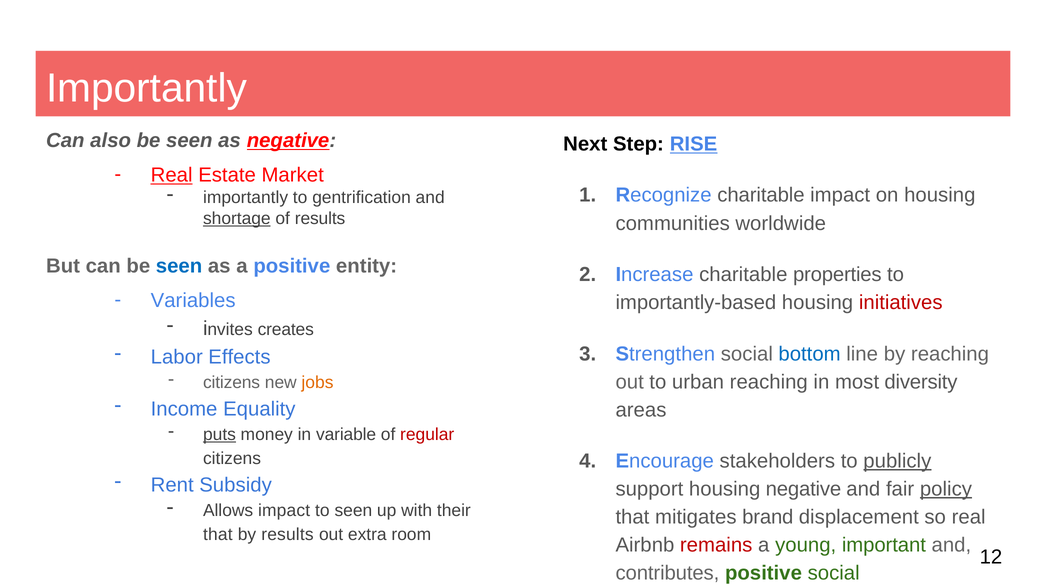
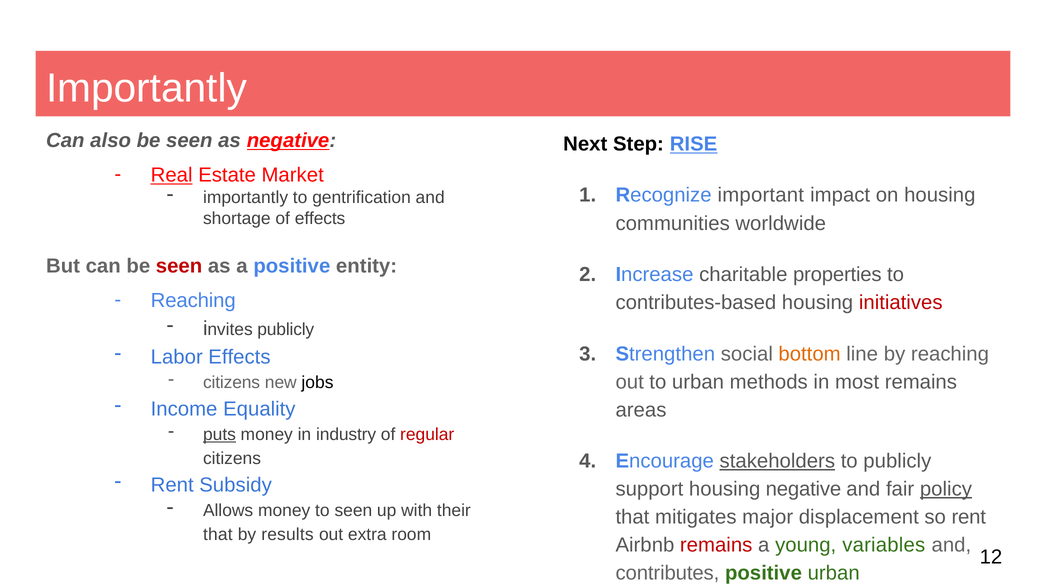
Recognize charitable: charitable -> important
shortage underline: present -> none
of results: results -> effects
seen at (179, 266) colour: blue -> red
Variables at (193, 301): Variables -> Reaching
importantly-based: importantly-based -> contributes-based
invites creates: creates -> publicly
bottom colour: blue -> orange
urban reaching: reaching -> methods
most diversity: diversity -> remains
jobs colour: orange -> black
variable: variable -> industry
stakeholders underline: none -> present
publicly at (897, 461) underline: present -> none
Allows impact: impact -> money
brand: brand -> major
so real: real -> rent
important: important -> variables
positive social: social -> urban
